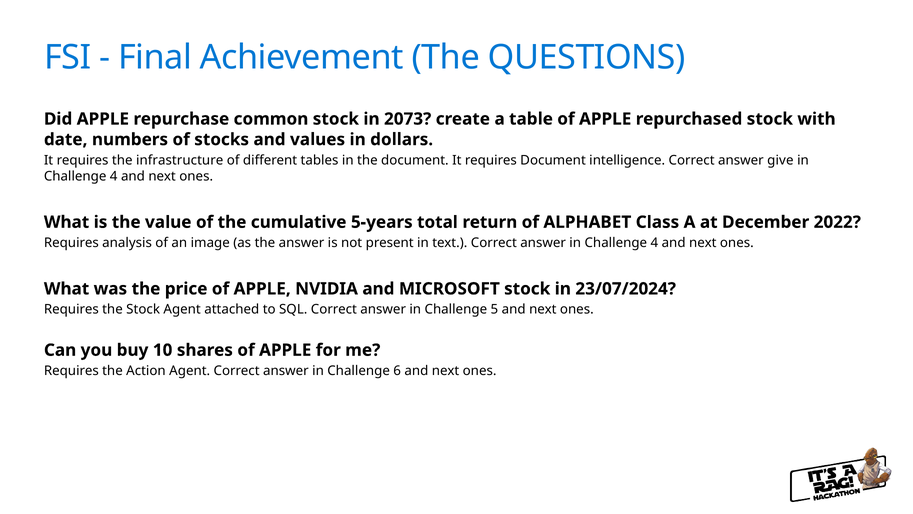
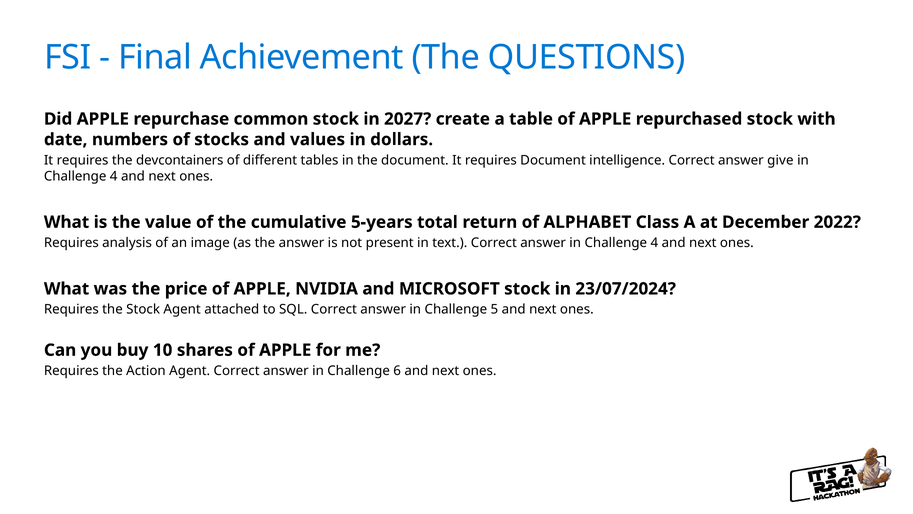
2073: 2073 -> 2027
infrastructure: infrastructure -> devcontainers
